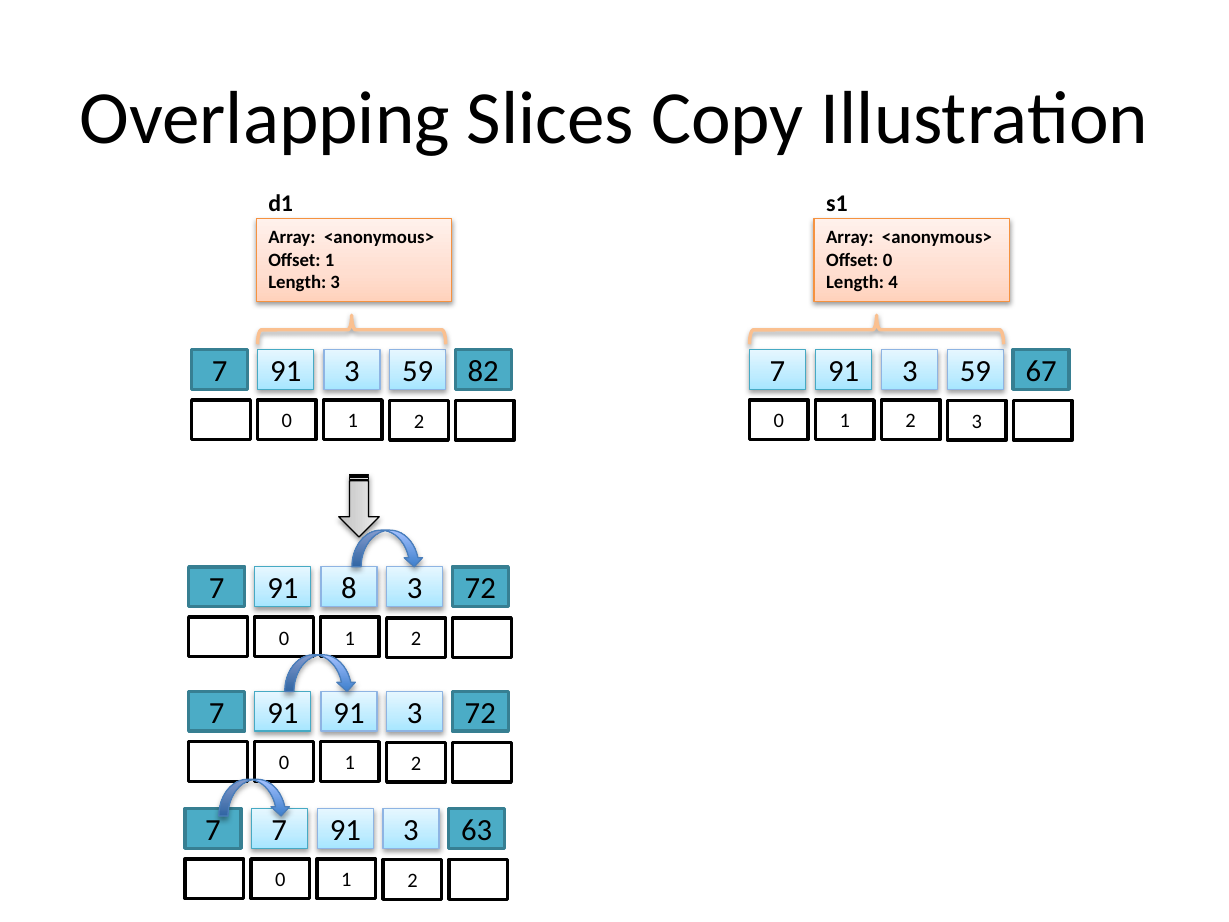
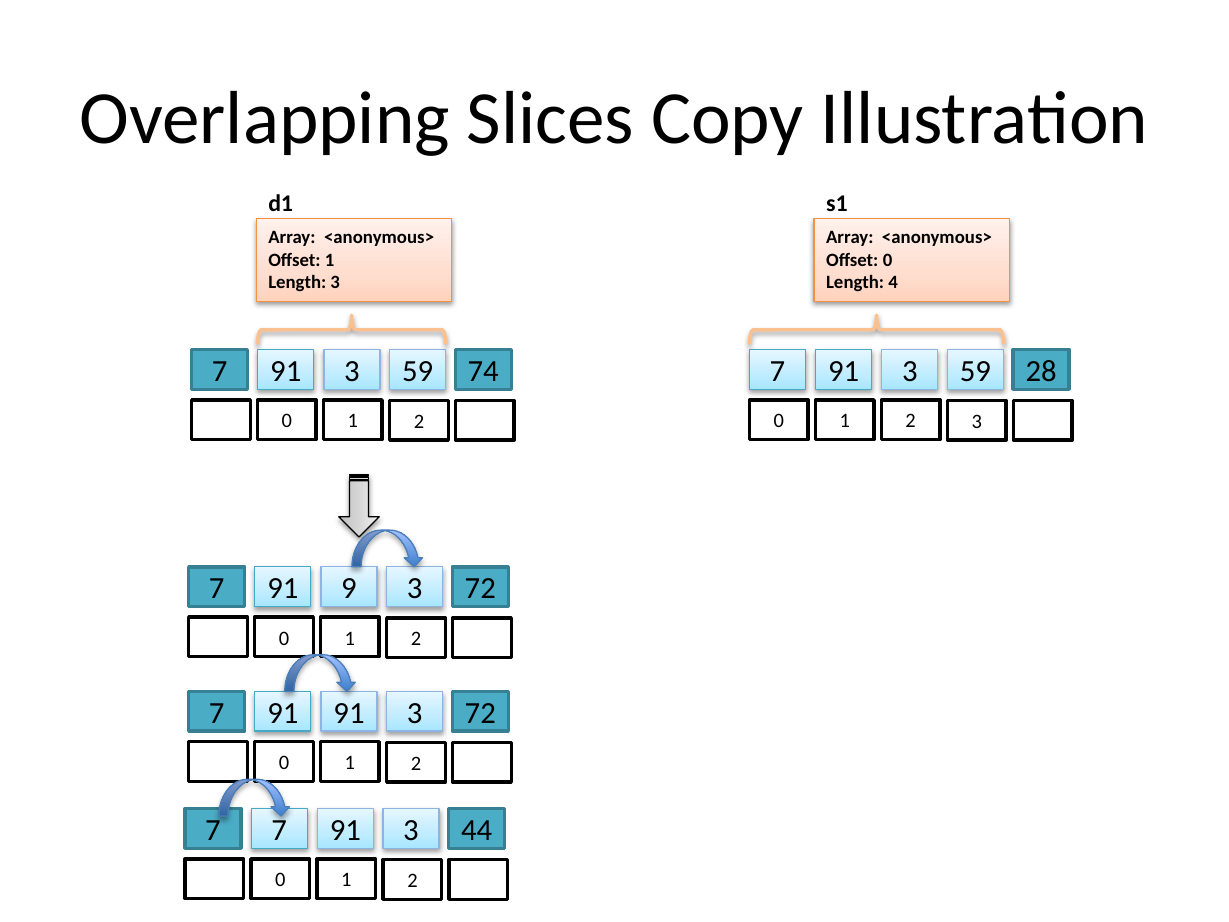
82: 82 -> 74
67: 67 -> 28
8: 8 -> 9
63: 63 -> 44
